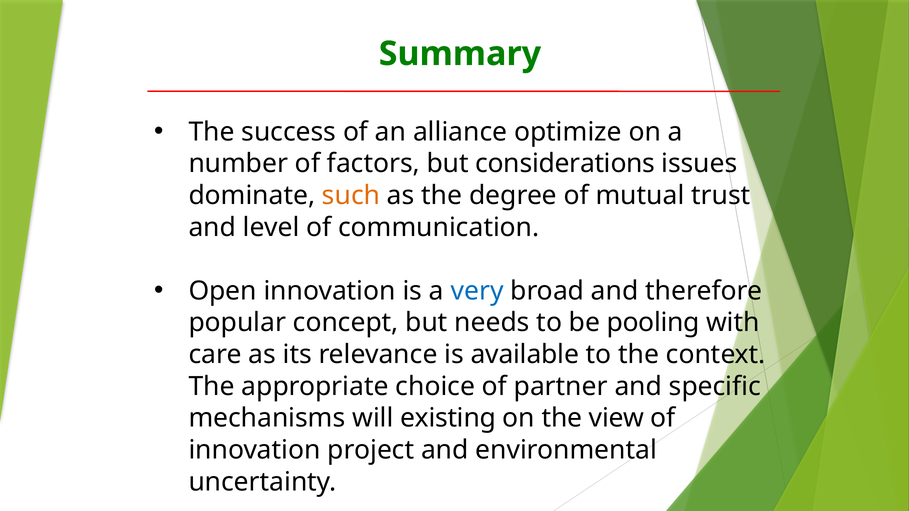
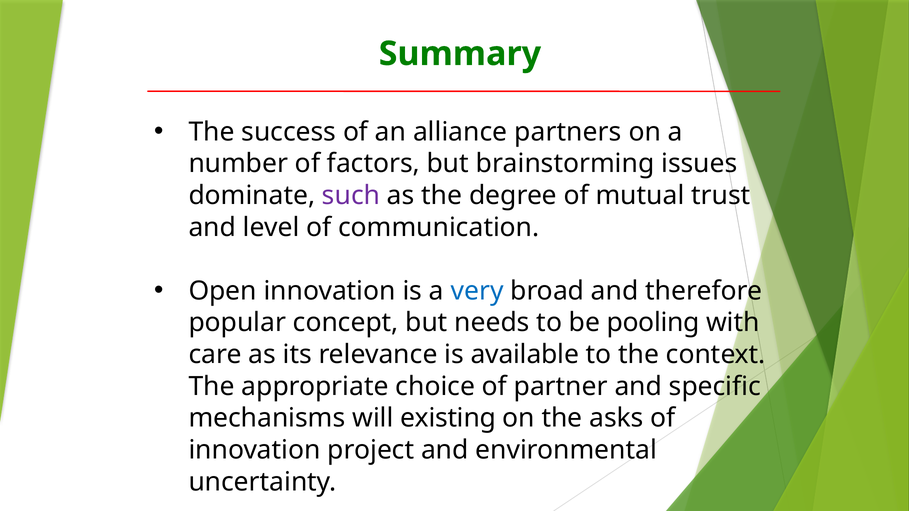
optimize: optimize -> partners
considerations: considerations -> brainstorming
such colour: orange -> purple
view: view -> asks
